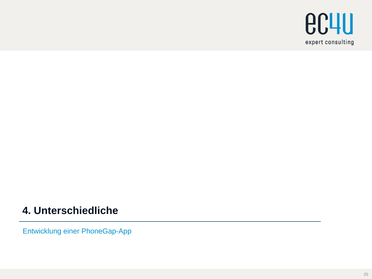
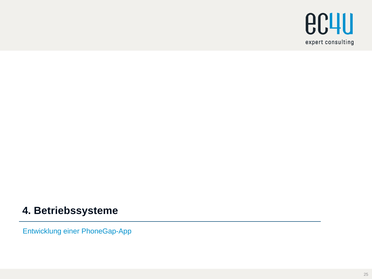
Unterschiedliche: Unterschiedliche -> Betriebssysteme
